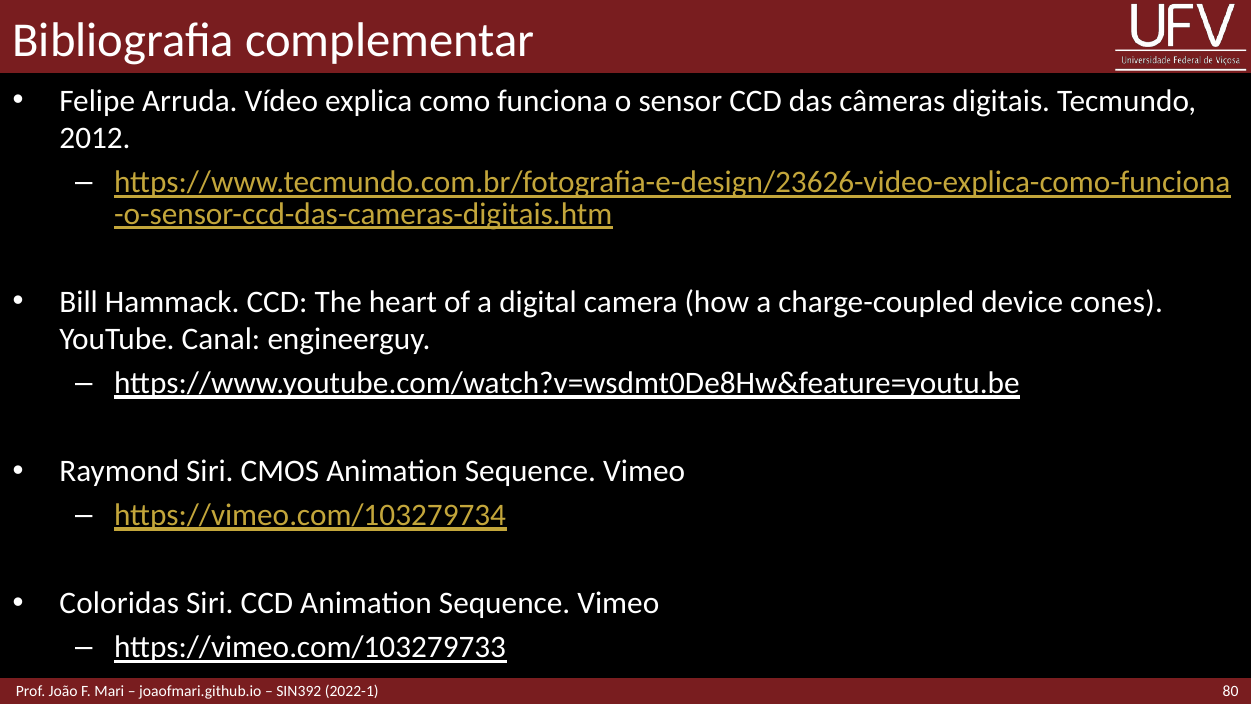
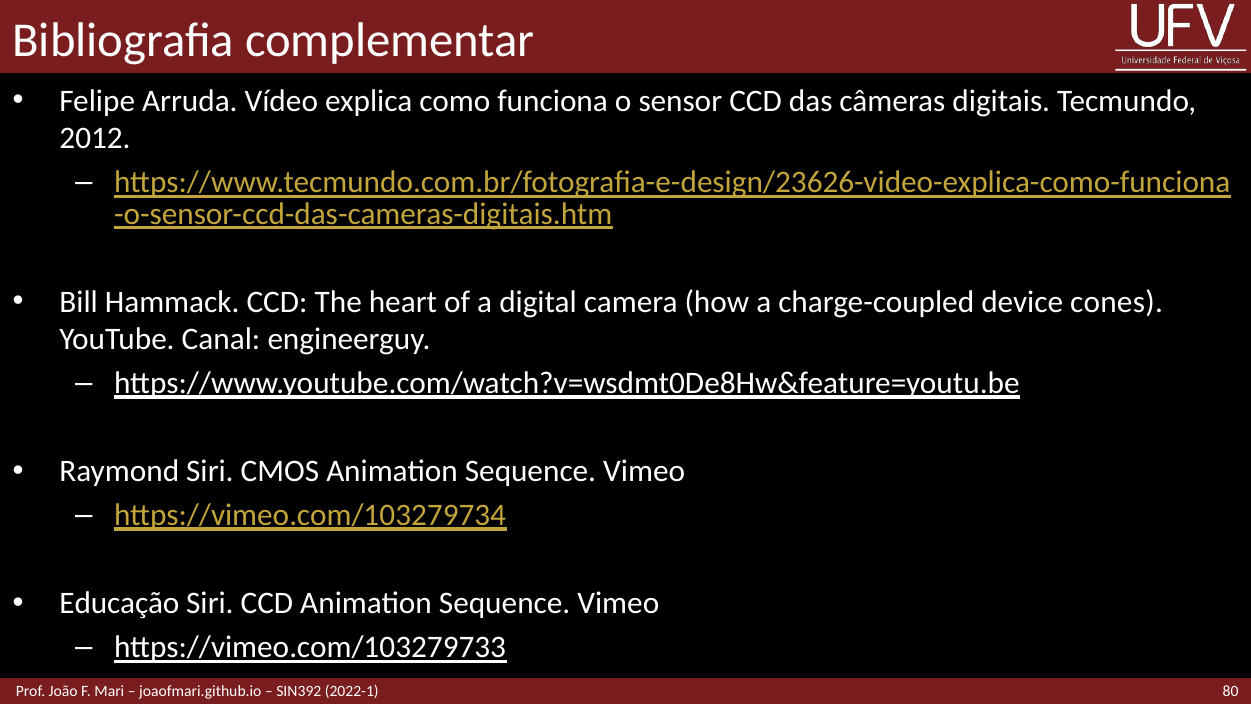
Coloridas: Coloridas -> Educação
